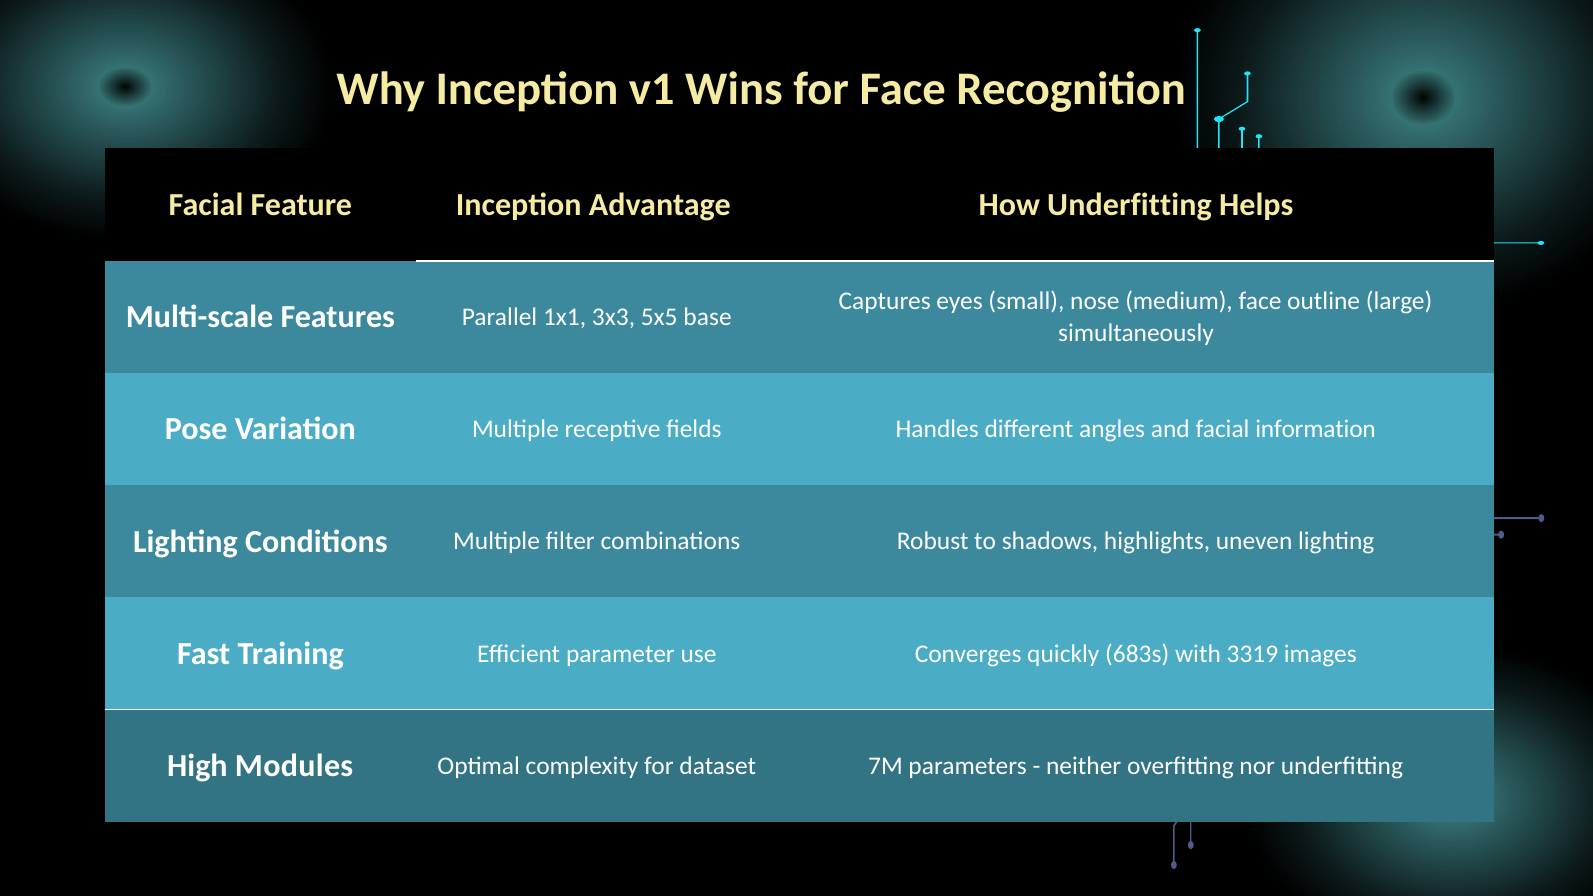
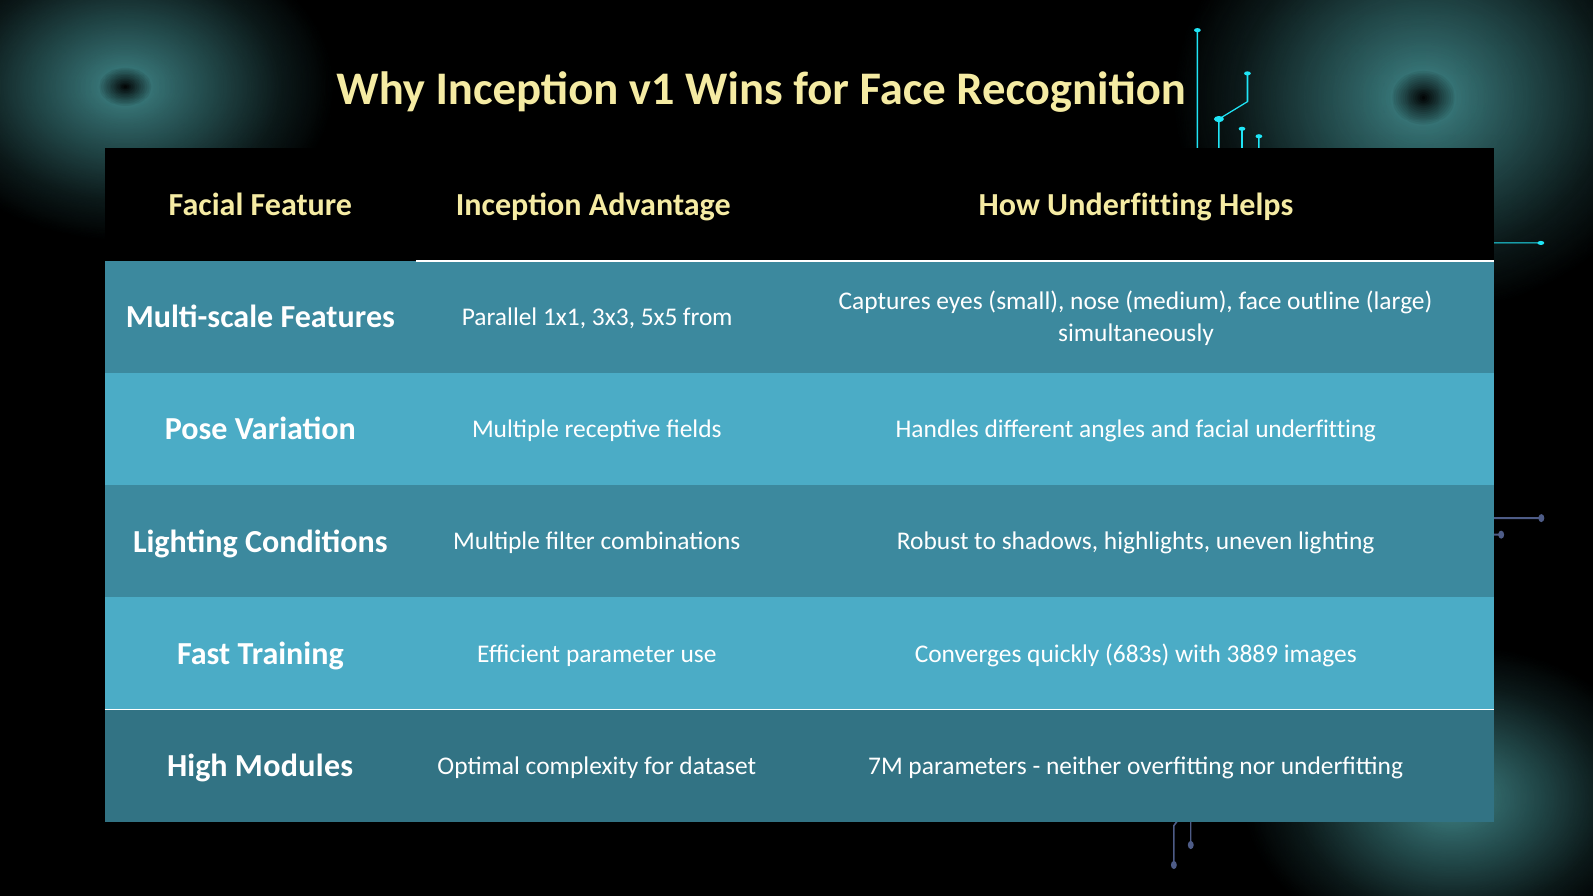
base: base -> from
facial information: information -> underfitting
3319: 3319 -> 3889
